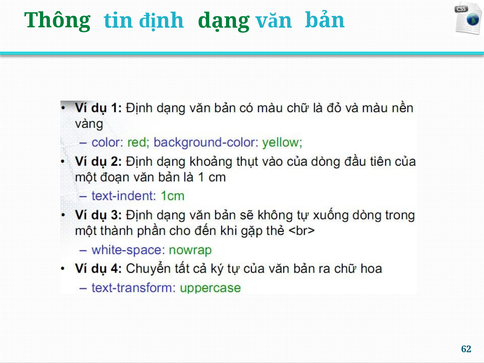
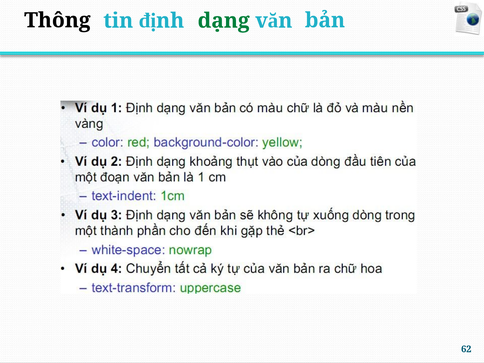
Thông colour: green -> black
